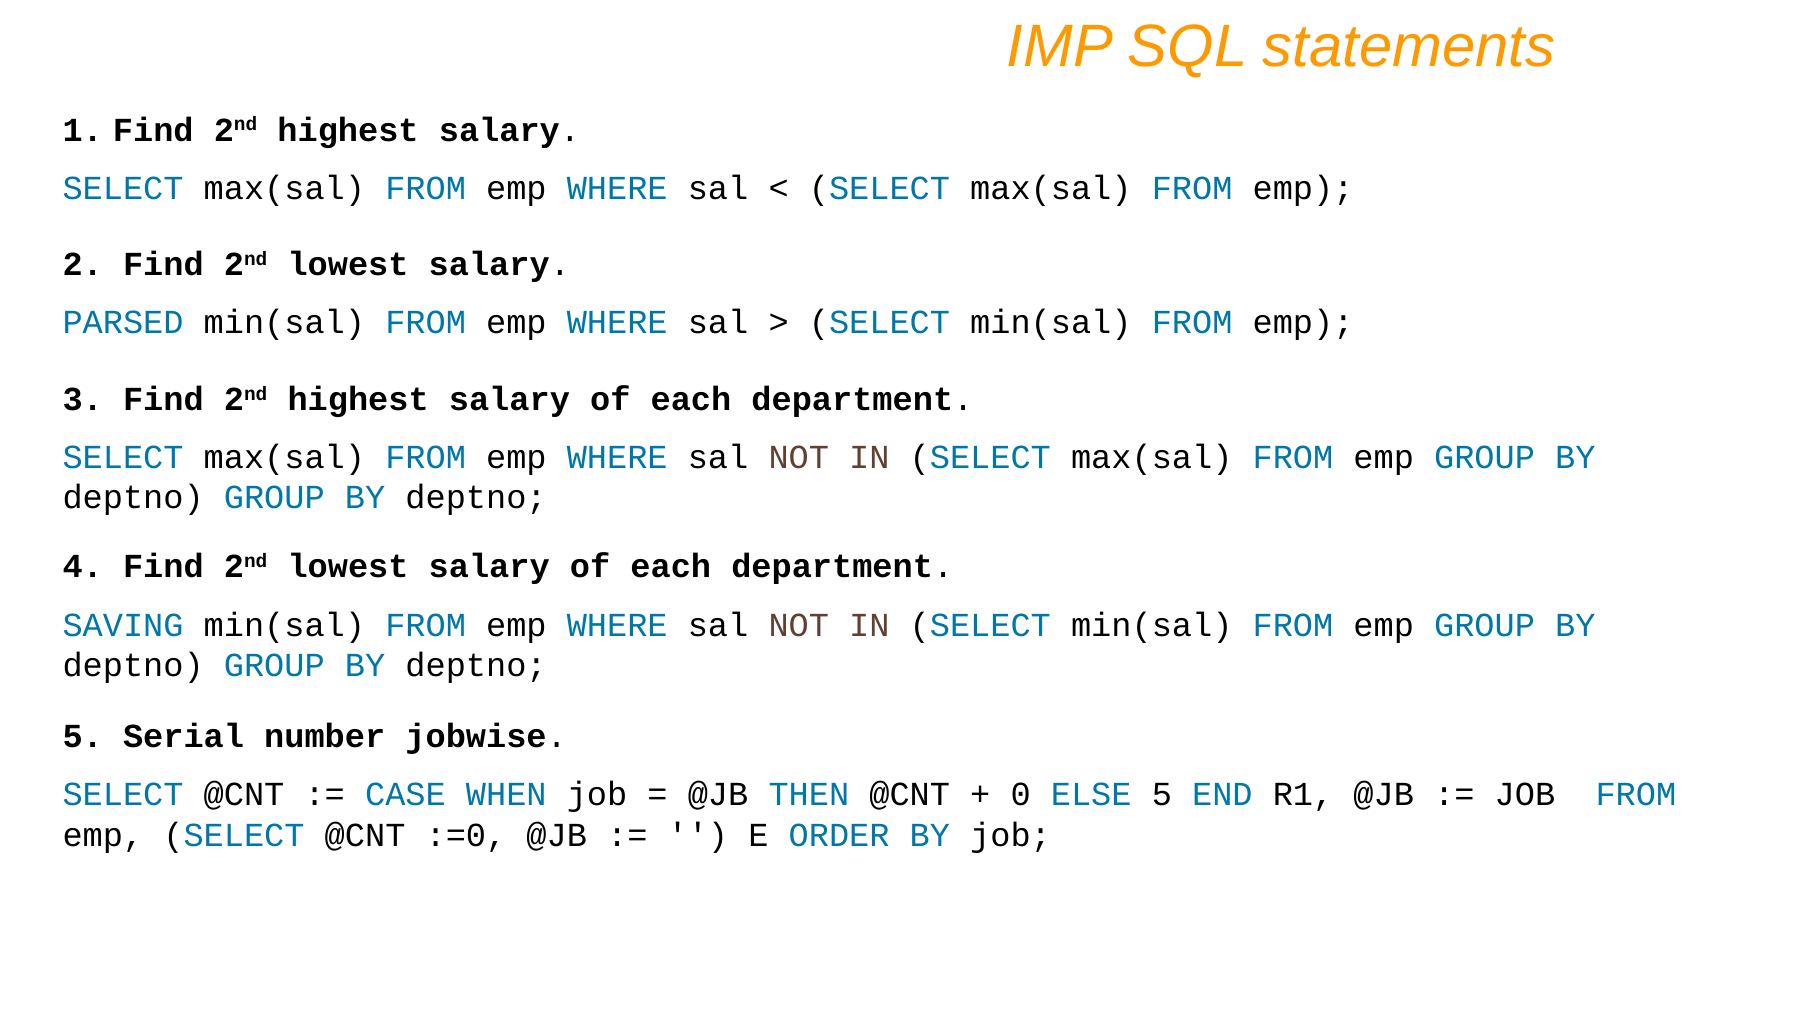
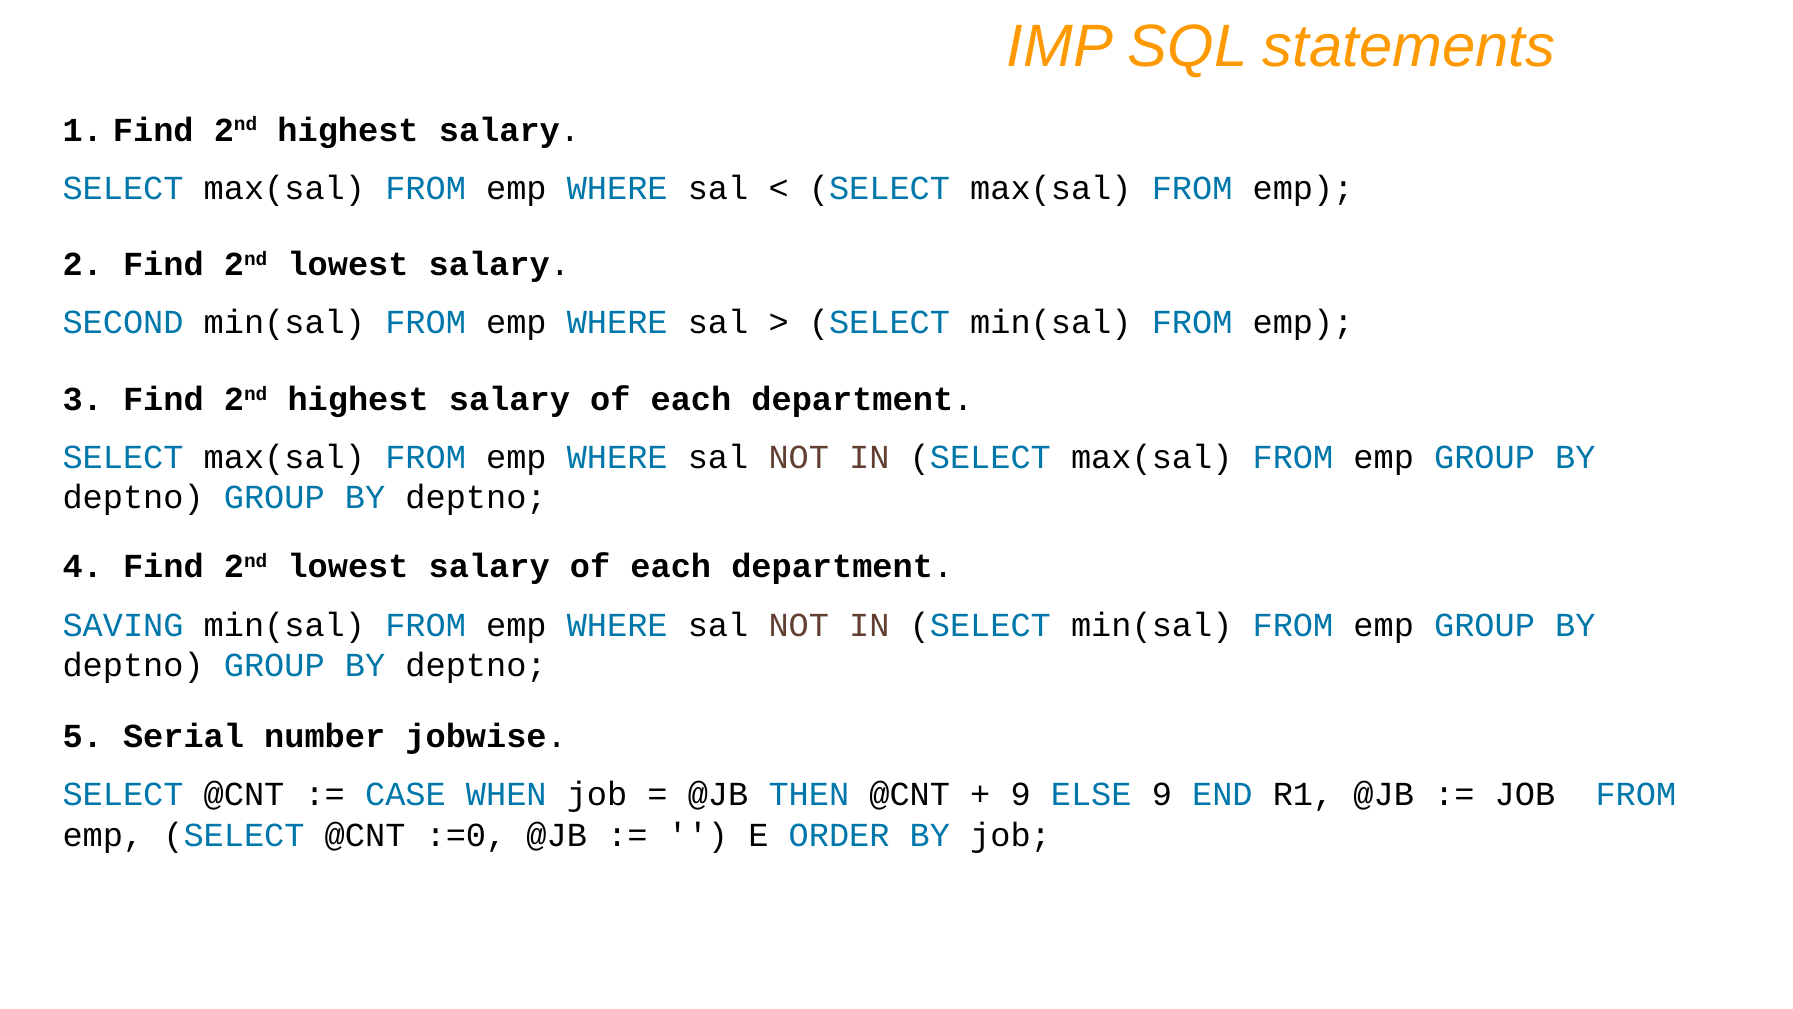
PARSED: PARSED -> SECOND
0 at (1021, 794): 0 -> 9
ELSE 5: 5 -> 9
